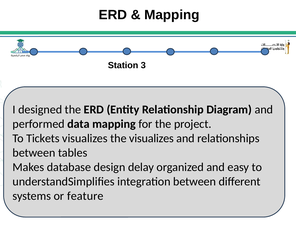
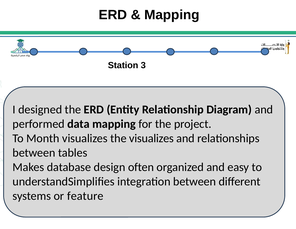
Tickets: Tickets -> Month
delay: delay -> often
